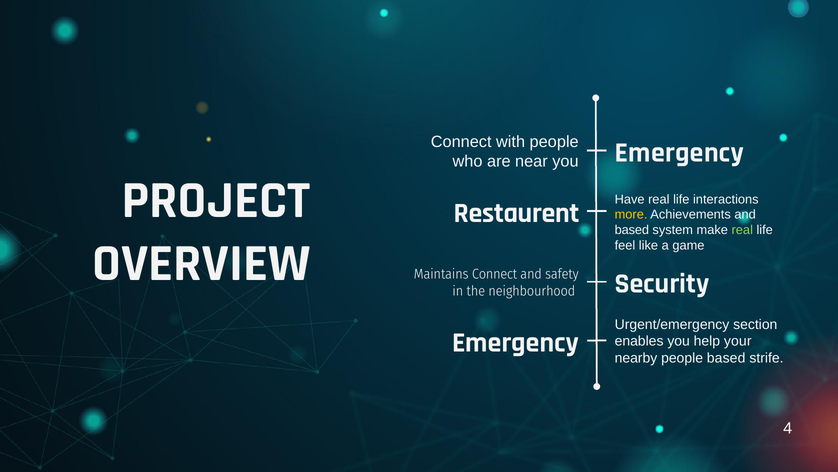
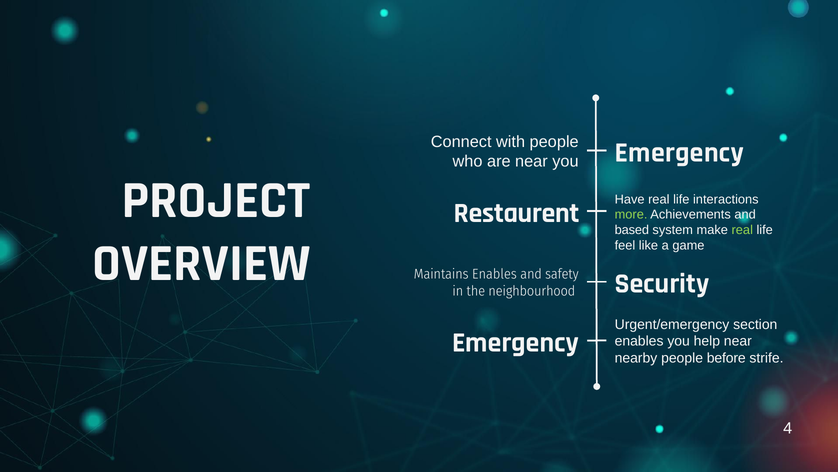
more colour: yellow -> light green
Maintains Connect: Connect -> Enables
help your: your -> near
people based: based -> before
